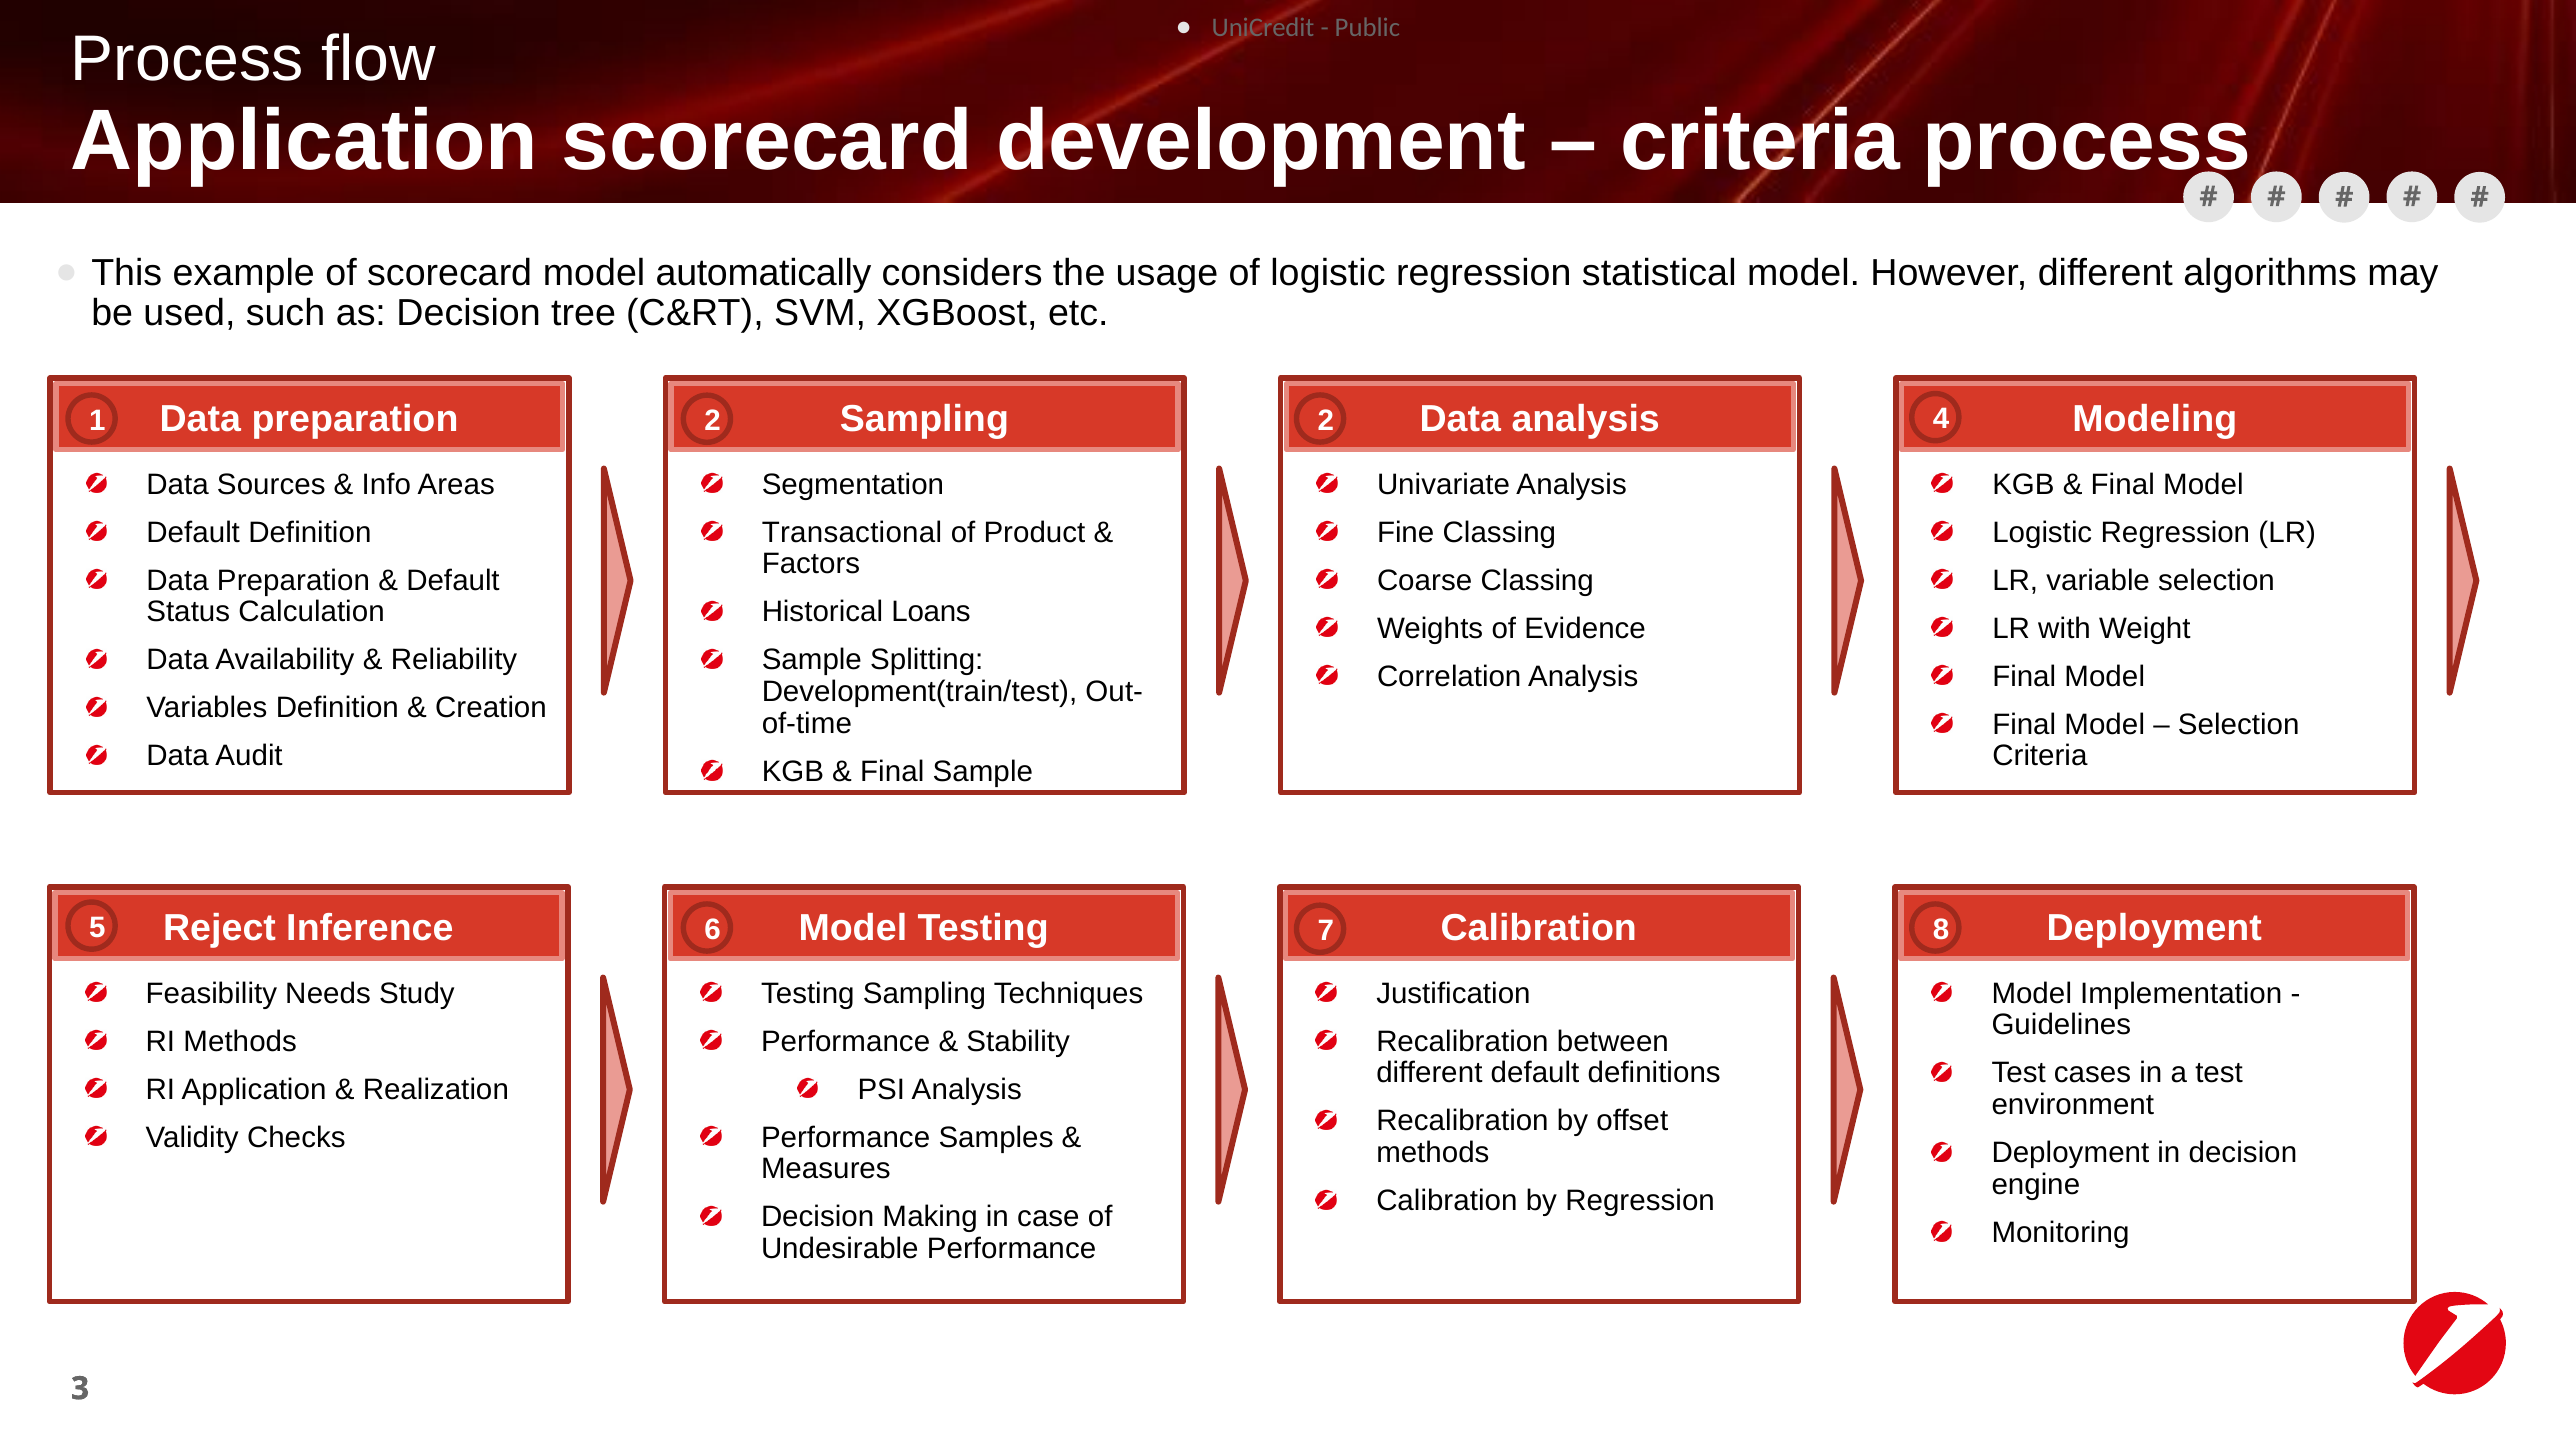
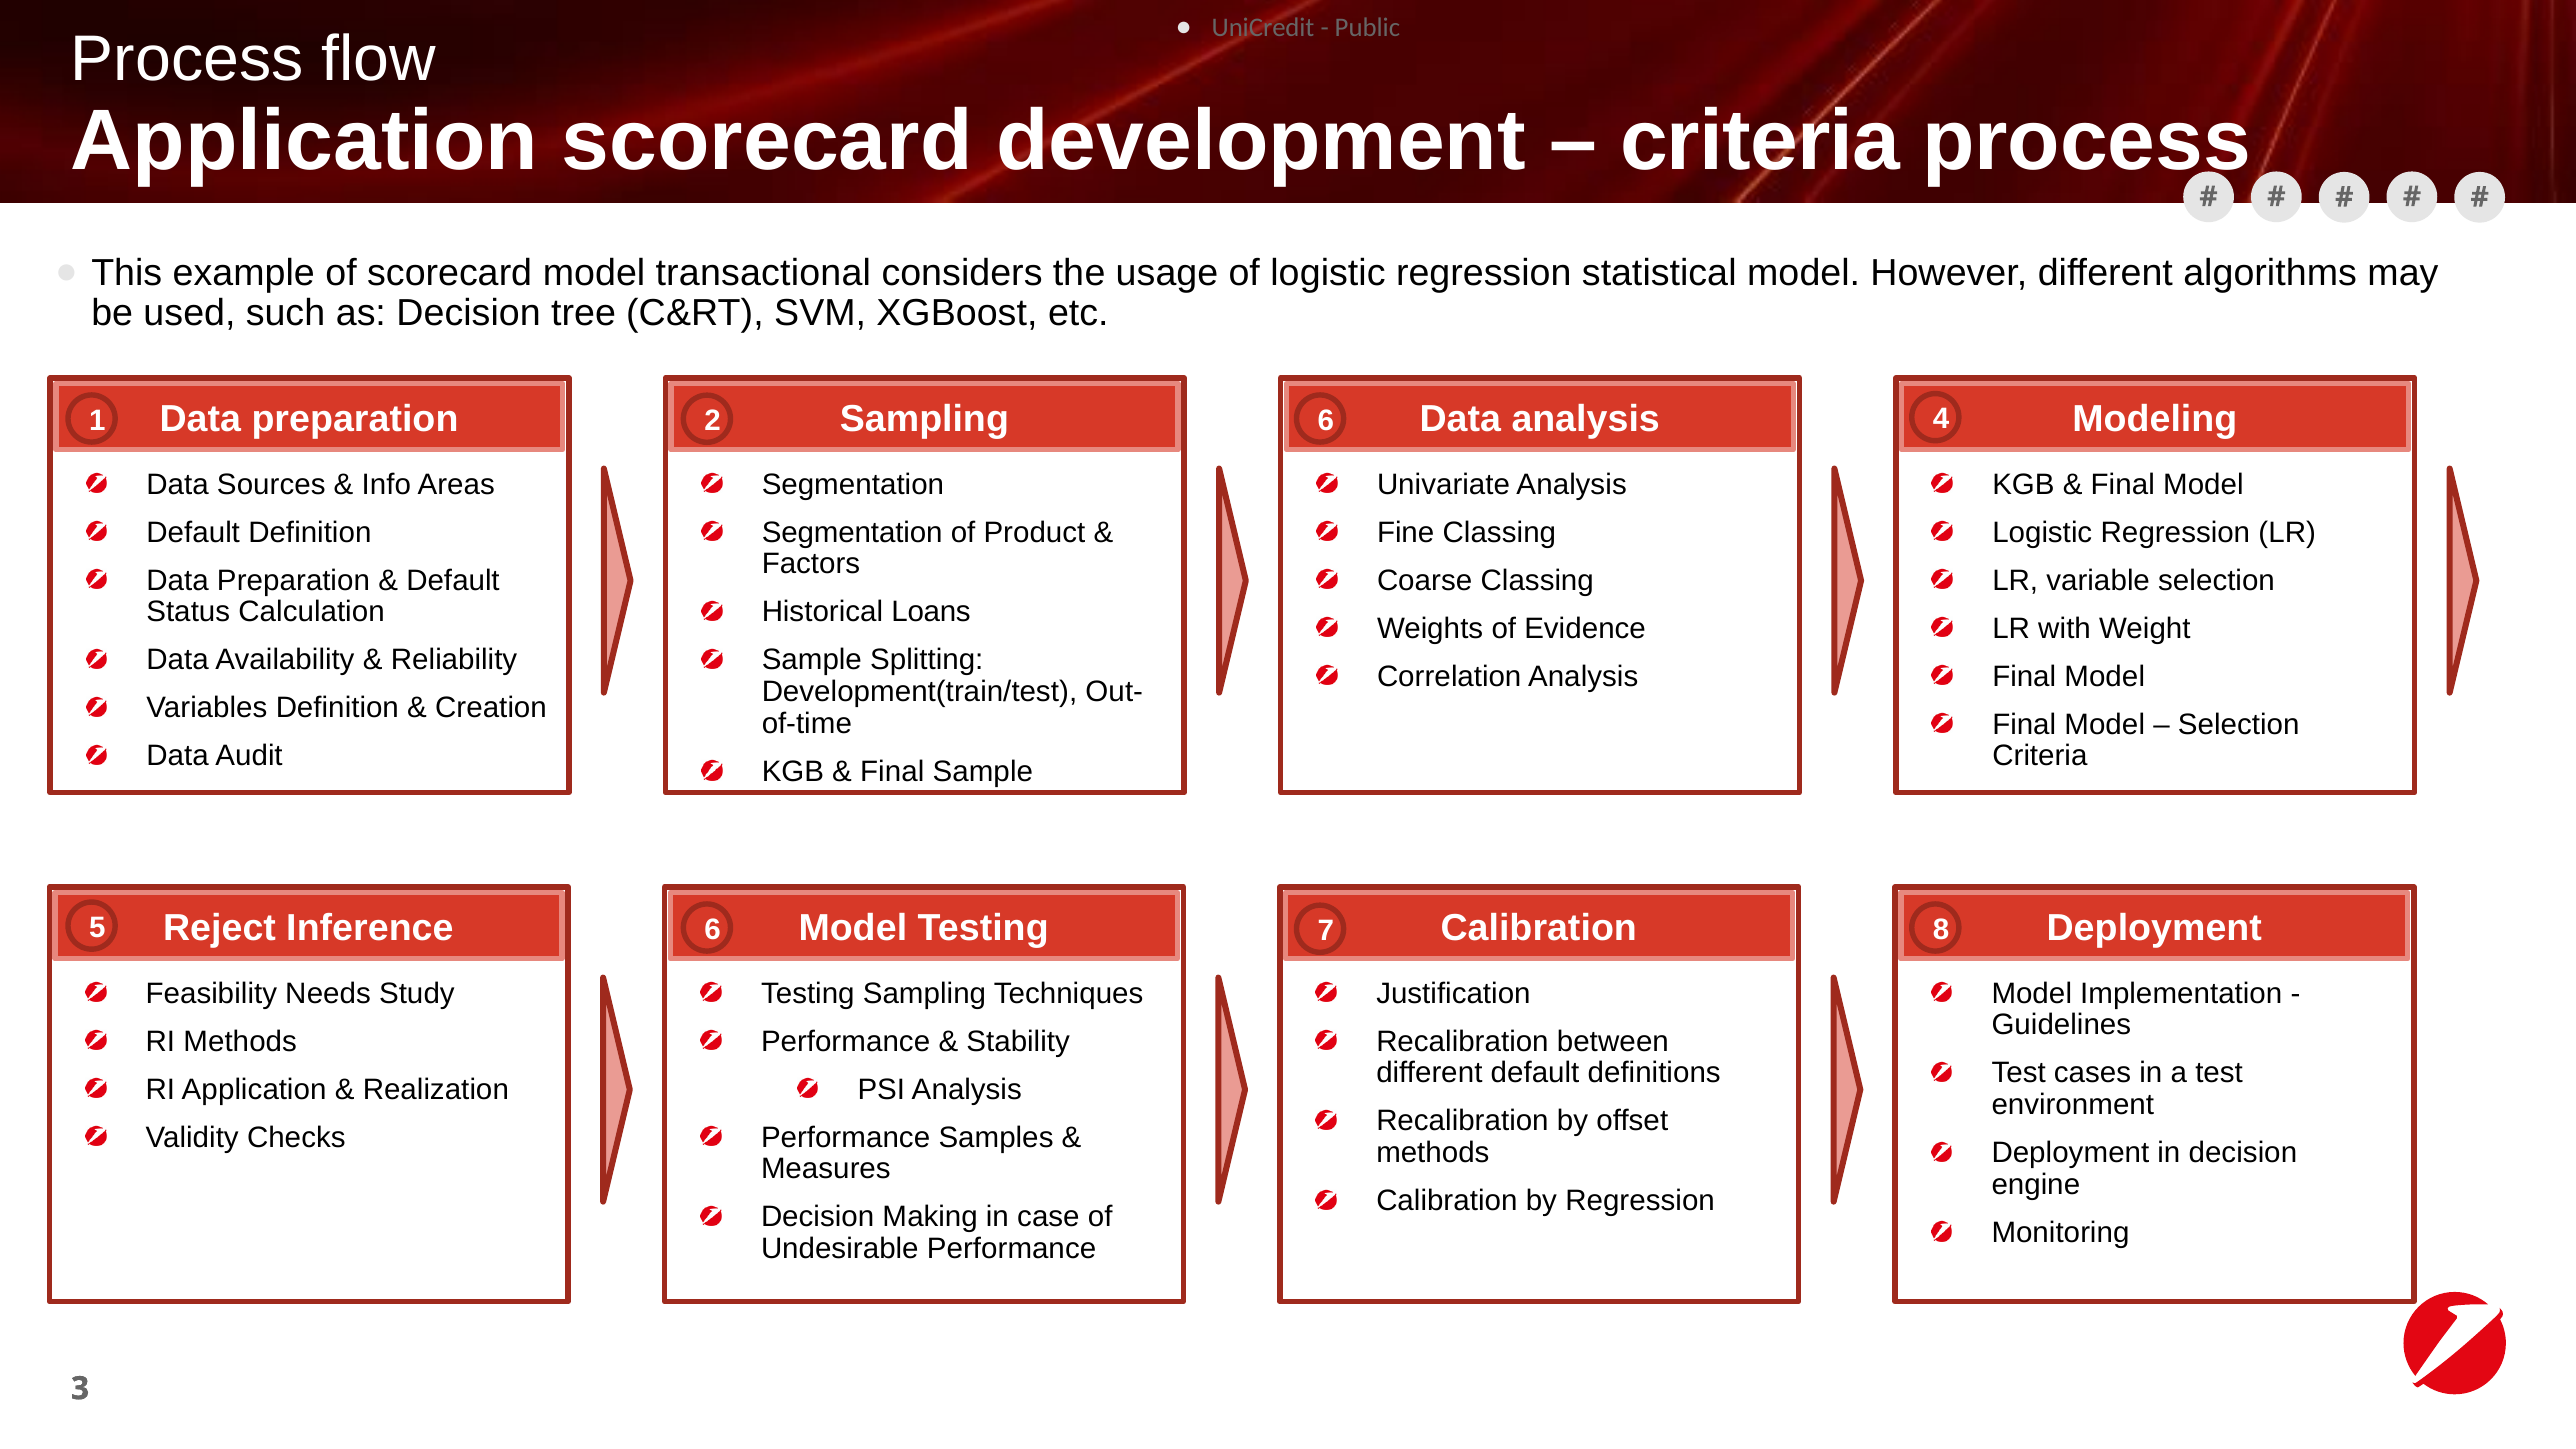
automatically: automatically -> transactional
2 2: 2 -> 6
Transactional at (852, 532): Transactional -> Segmentation
